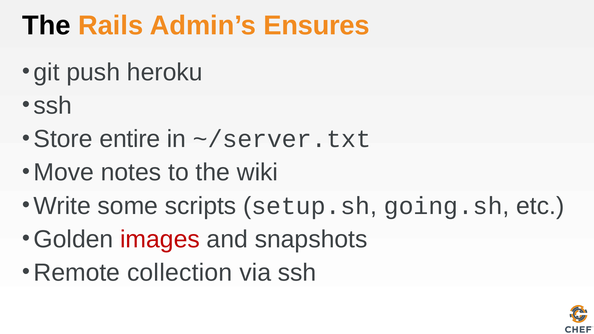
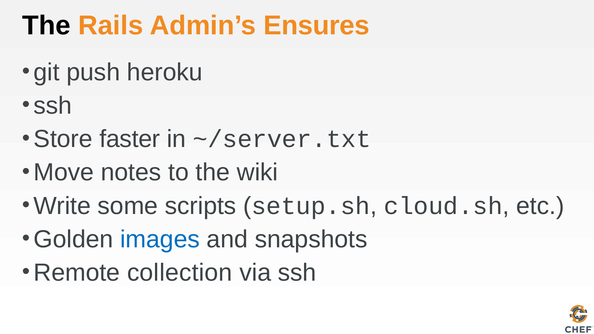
entire: entire -> faster
going.sh: going.sh -> cloud.sh
images colour: red -> blue
